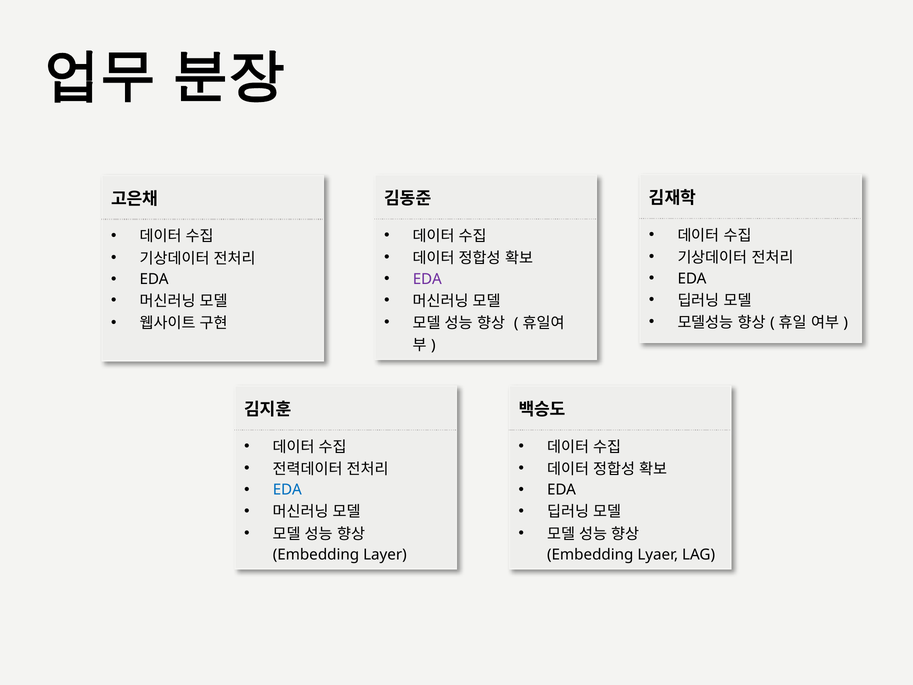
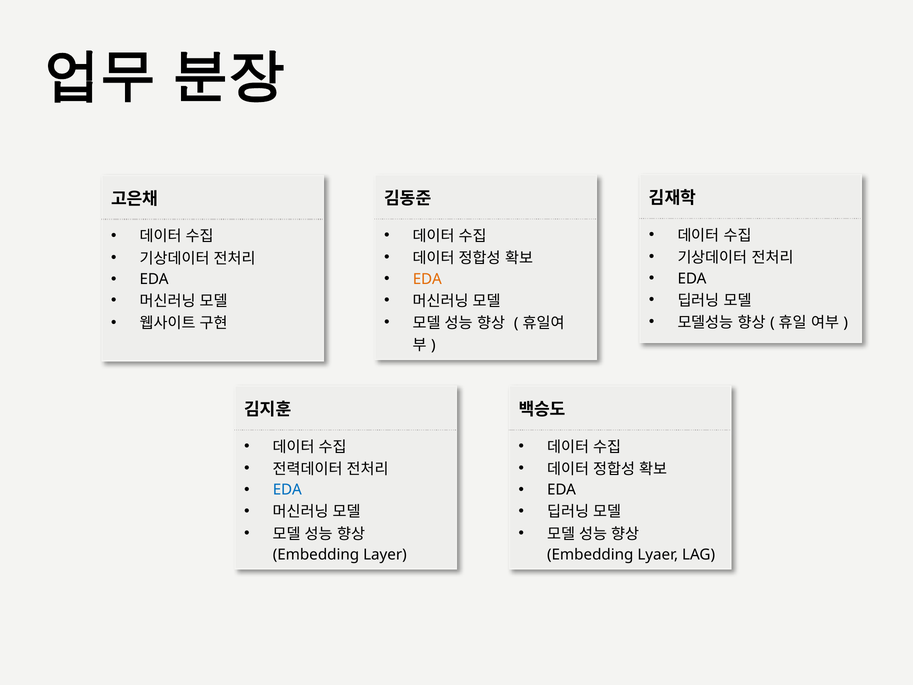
EDA at (427, 279) colour: purple -> orange
